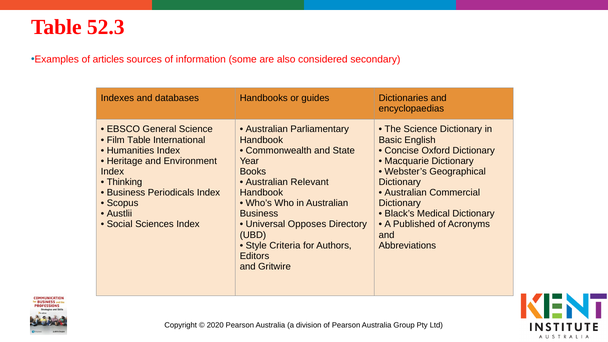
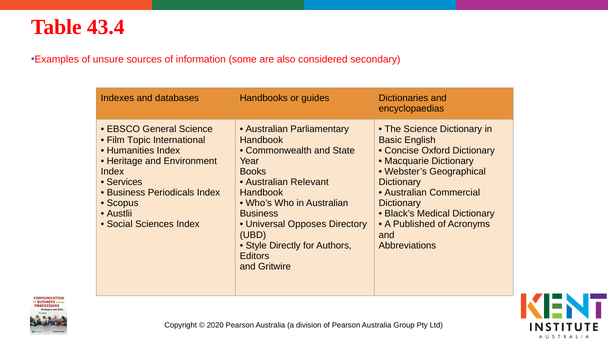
52.3: 52.3 -> 43.4
articles: articles -> unsure
Film Table: Table -> Topic
Thinking: Thinking -> Services
Criteria: Criteria -> Directly
